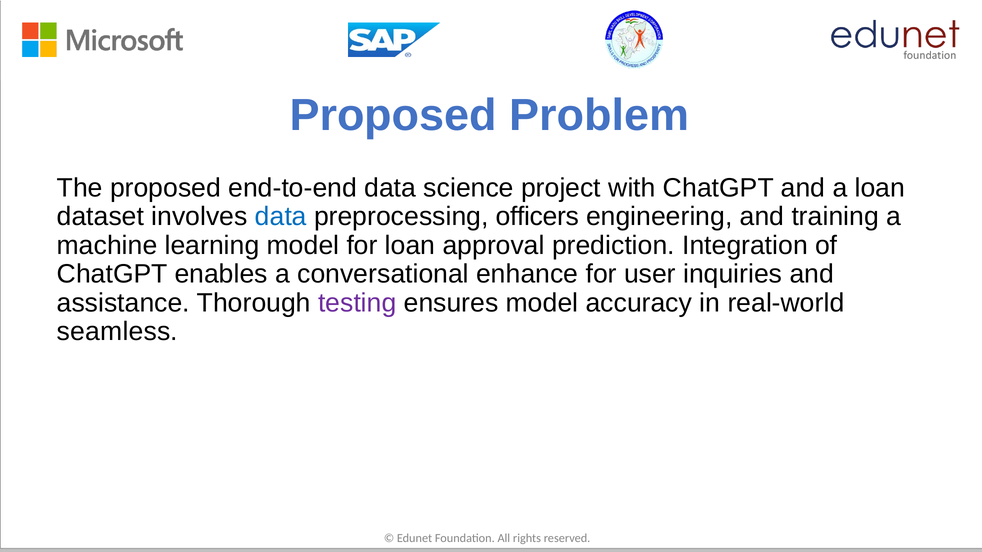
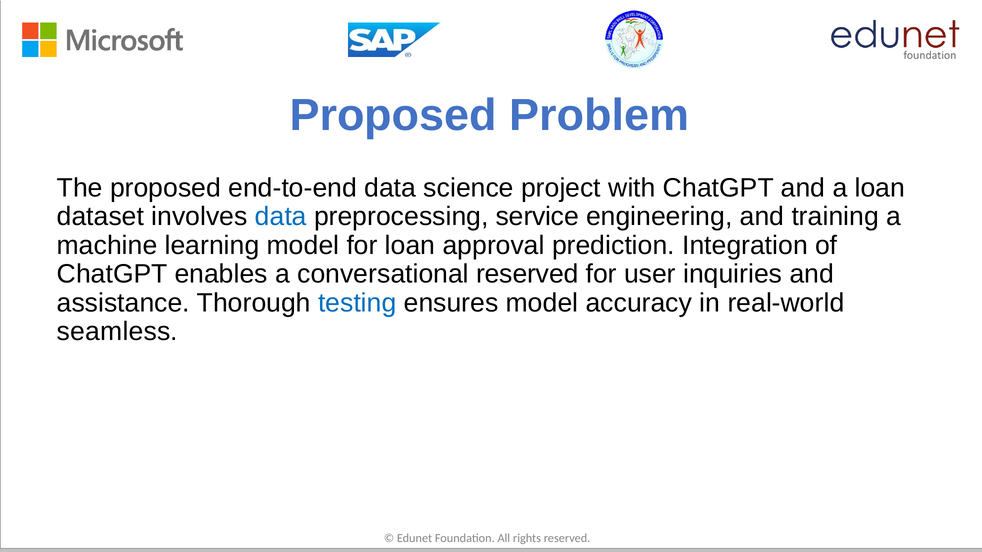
officers: officers -> service
conversational enhance: enhance -> reserved
testing colour: purple -> blue
